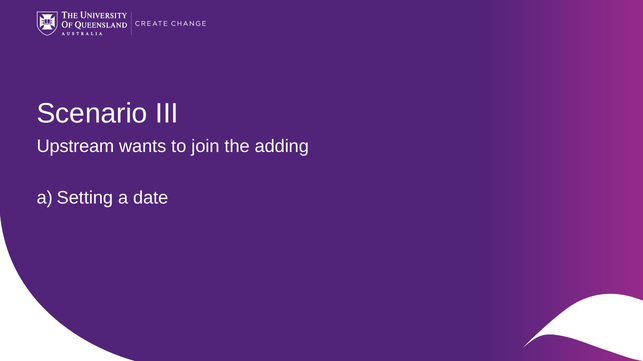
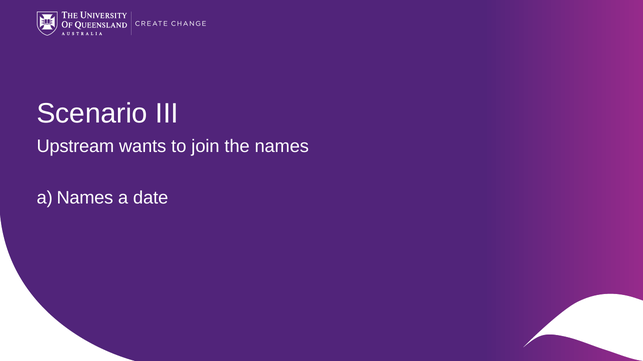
the adding: adding -> names
a Setting: Setting -> Names
